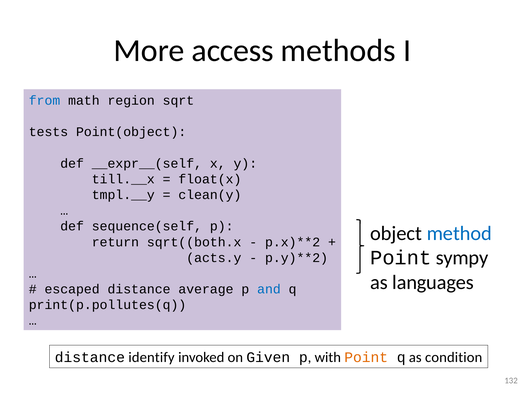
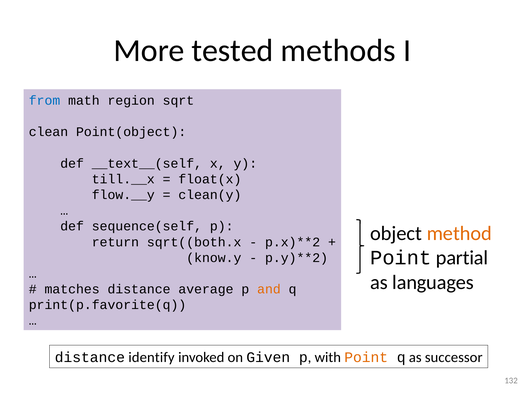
access: access -> tested
tests: tests -> clean
__expr__(self: __expr__(self -> __text__(self
tmpl.__y: tmpl.__y -> flow.__y
method colour: blue -> orange
sympy: sympy -> partial
acts.y: acts.y -> know.y
escaped: escaped -> matches
and colour: blue -> orange
print(p.pollutes(q: print(p.pollutes(q -> print(p.favorite(q
condition: condition -> successor
